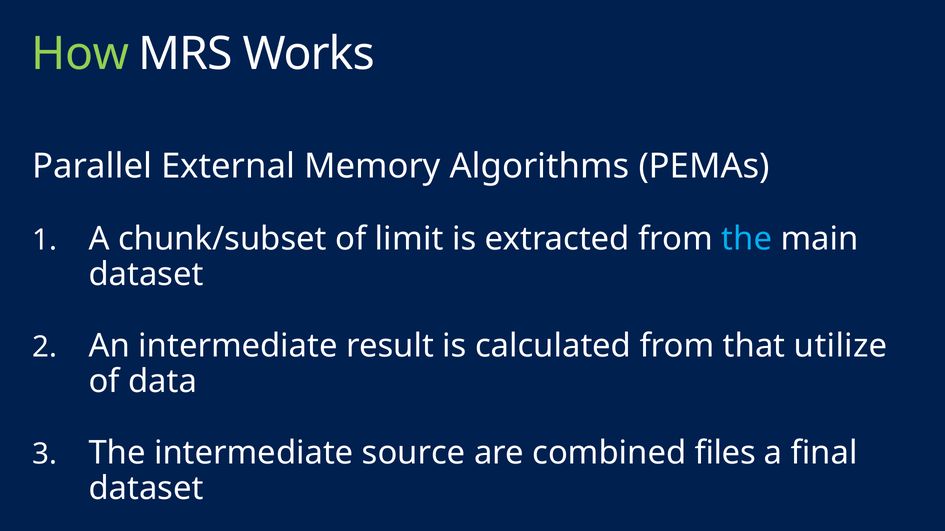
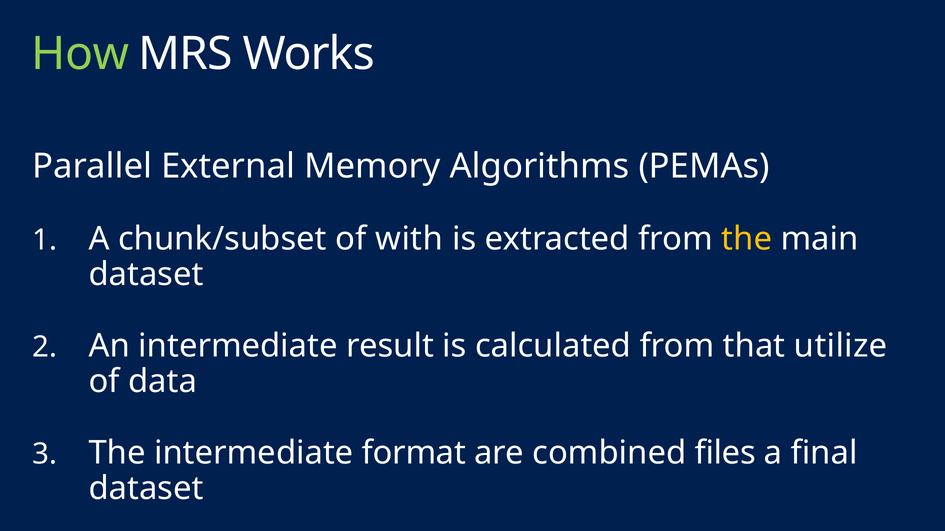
limit: limit -> with
the at (747, 239) colour: light blue -> yellow
source: source -> format
